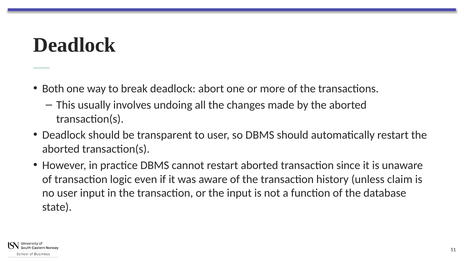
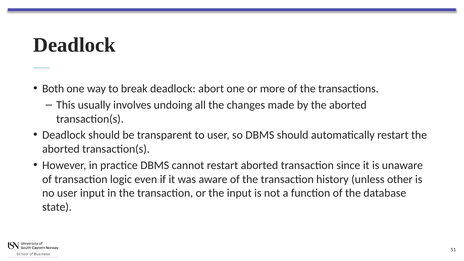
claim: claim -> other
